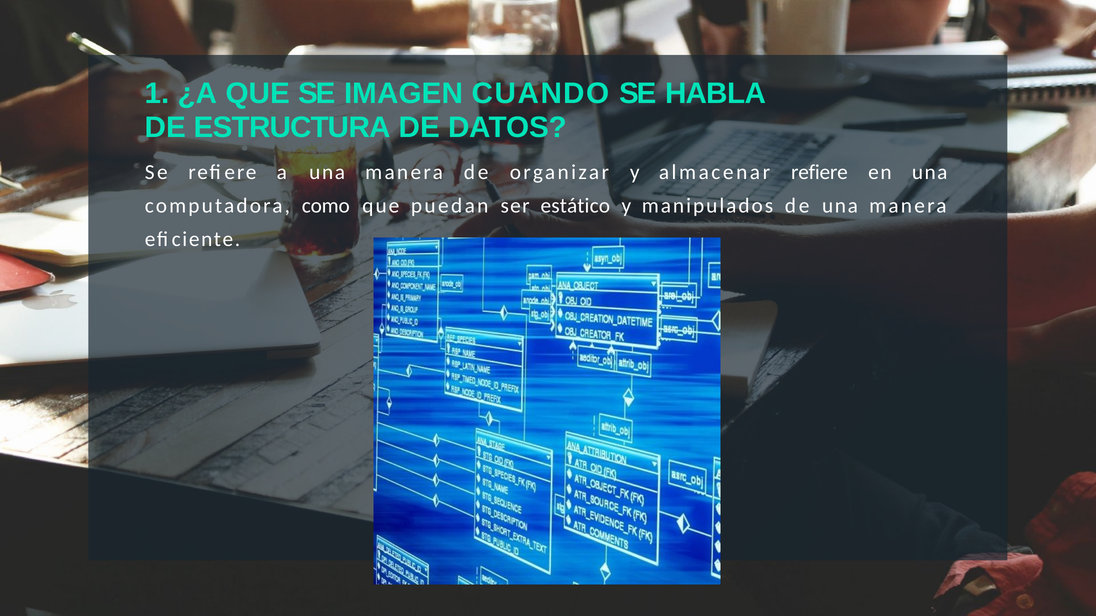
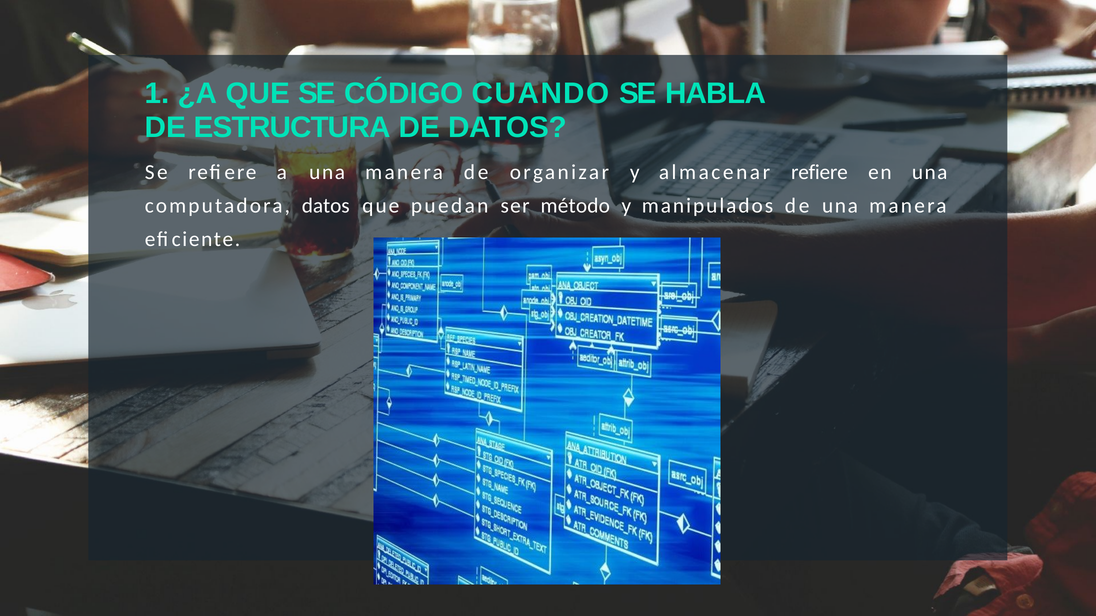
IMAGEN: IMAGEN -> CÓDIGO
computadora como: como -> datos
estático: estático -> método
